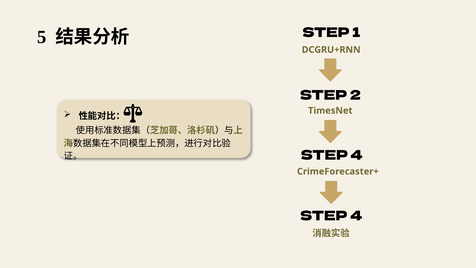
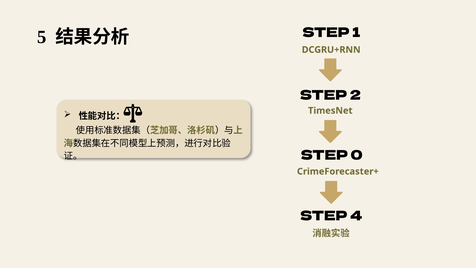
4 at (357, 155): 4 -> 0
